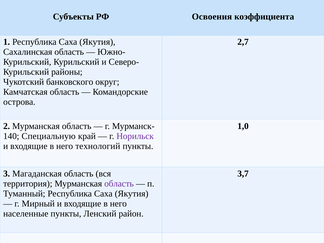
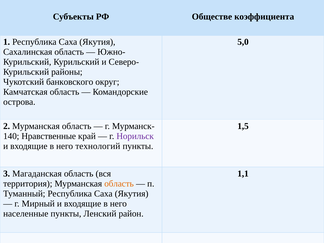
Освоения: Освоения -> Обществе
2,7: 2,7 -> 5,0
1,0: 1,0 -> 1,5
Специальную: Специальную -> Нравственные
3,7: 3,7 -> 1,1
область at (119, 184) colour: purple -> orange
